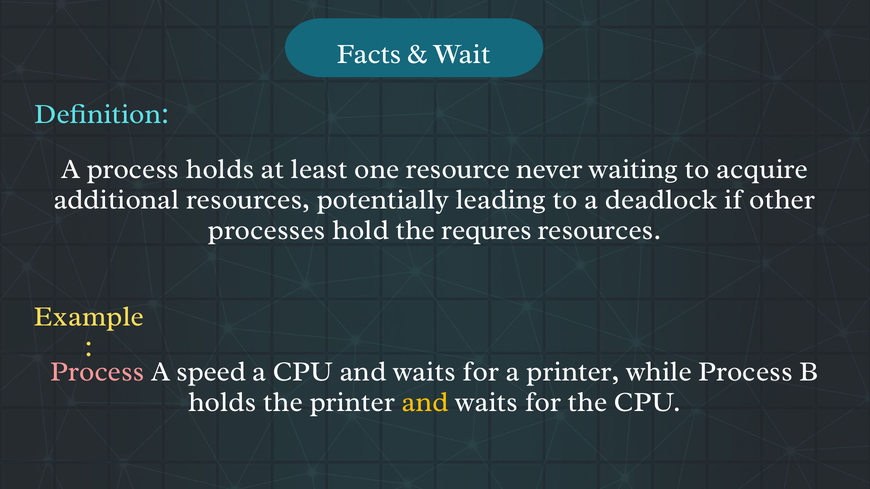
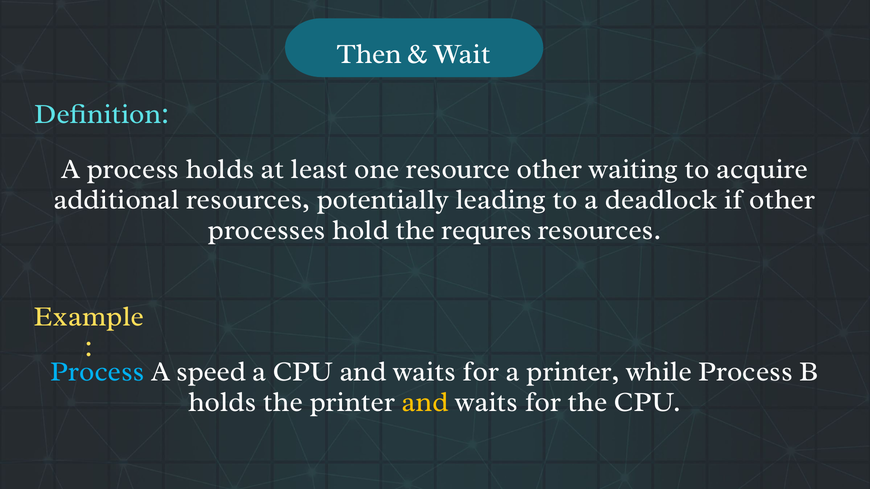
Facts: Facts -> Then
resource never: never -> other
Process at (97, 372) colour: pink -> light blue
